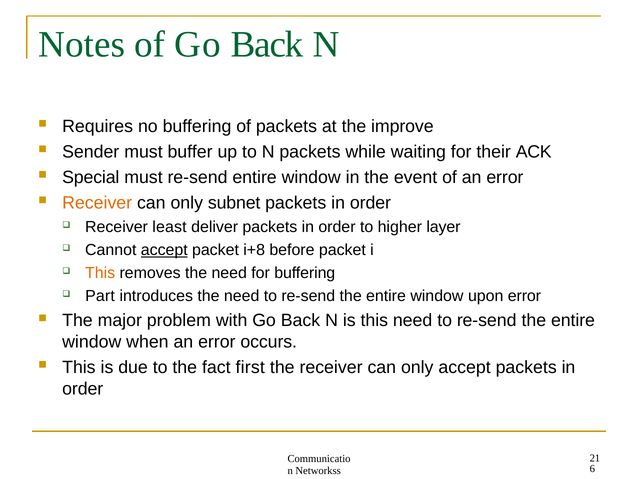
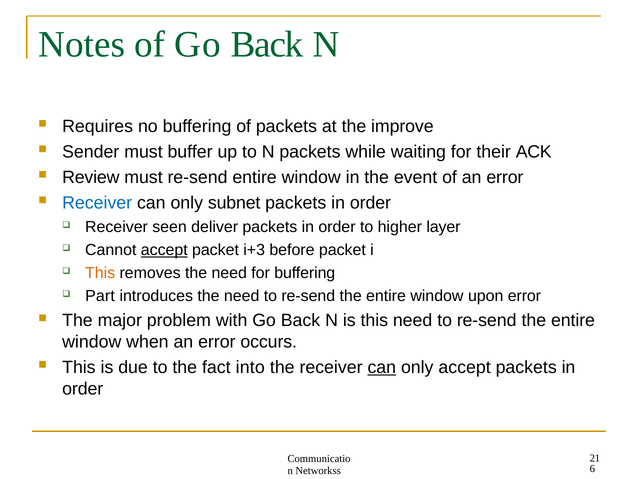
Special: Special -> Review
Receiver at (97, 203) colour: orange -> blue
least: least -> seen
i+8: i+8 -> i+3
first: first -> into
can at (382, 367) underline: none -> present
